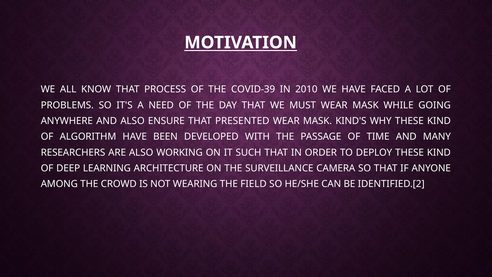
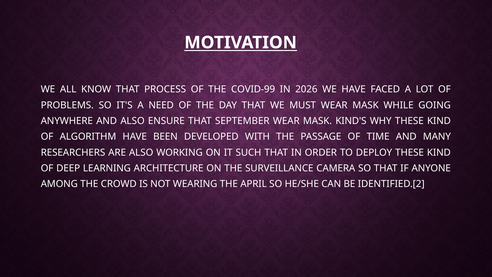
COVID-39: COVID-39 -> COVID-99
2010: 2010 -> 2026
PRESENTED: PRESENTED -> SEPTEMBER
FIELD: FIELD -> APRIL
